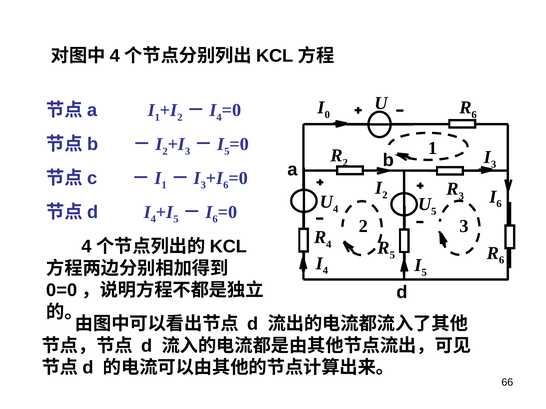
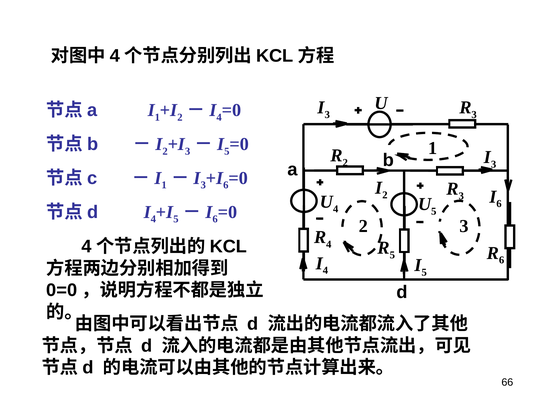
0 at (327, 115): 0 -> 3
6 at (474, 115): 6 -> 3
